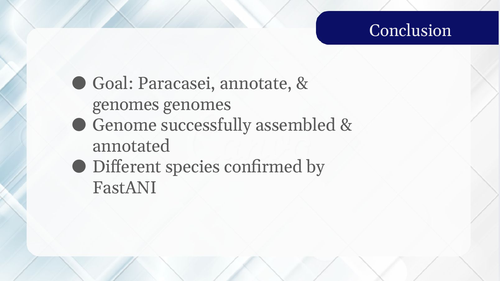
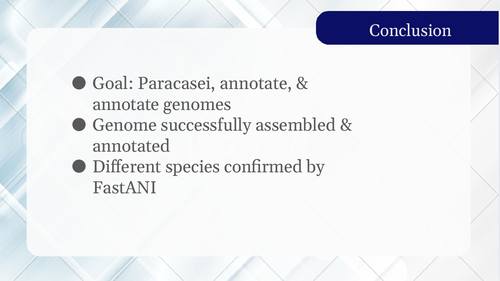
genomes at (126, 105): genomes -> annotate
